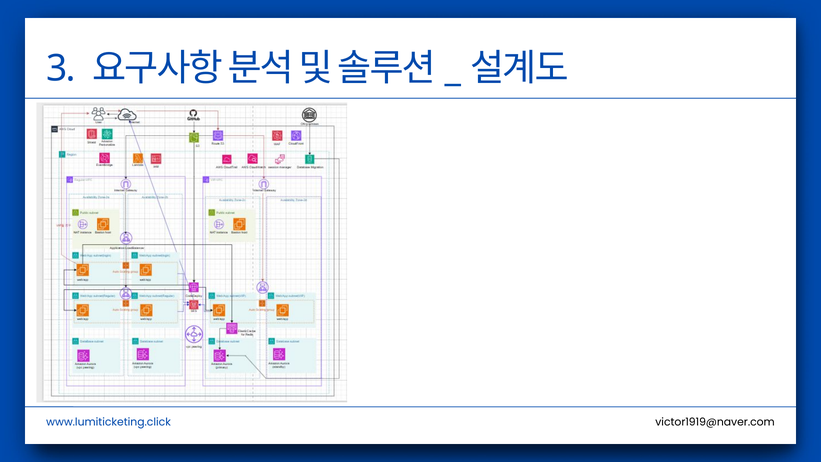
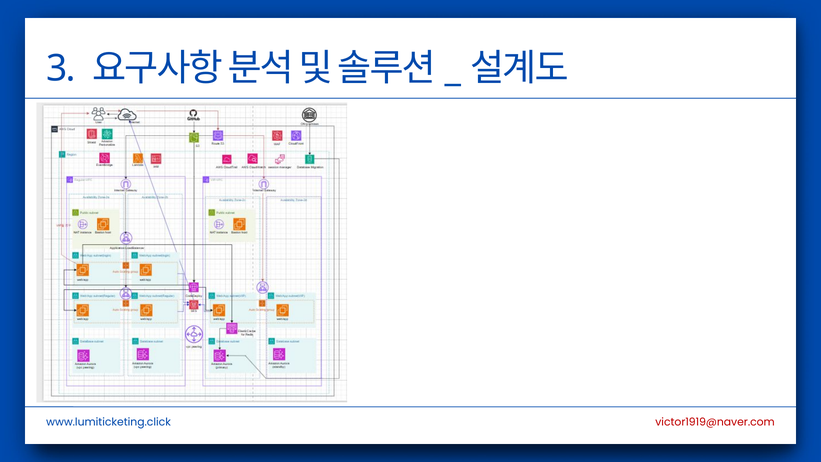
victor1919@naver.com colour: black -> red
